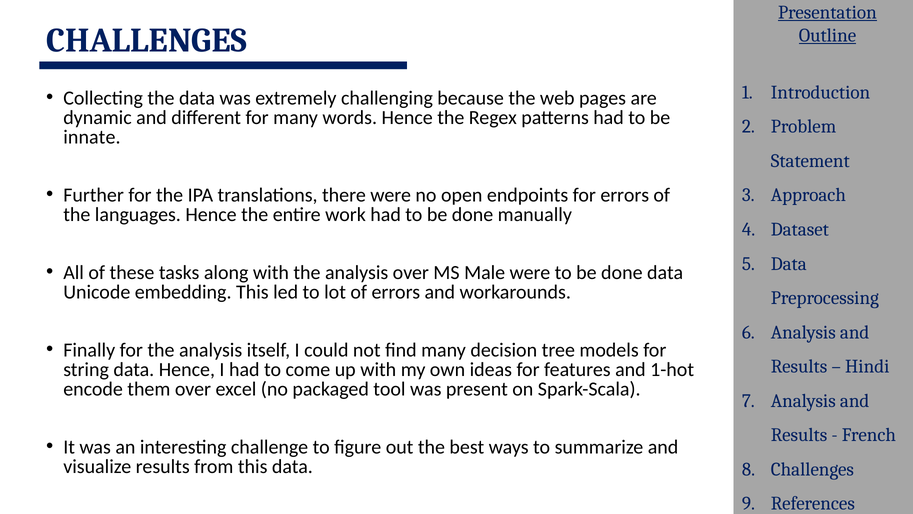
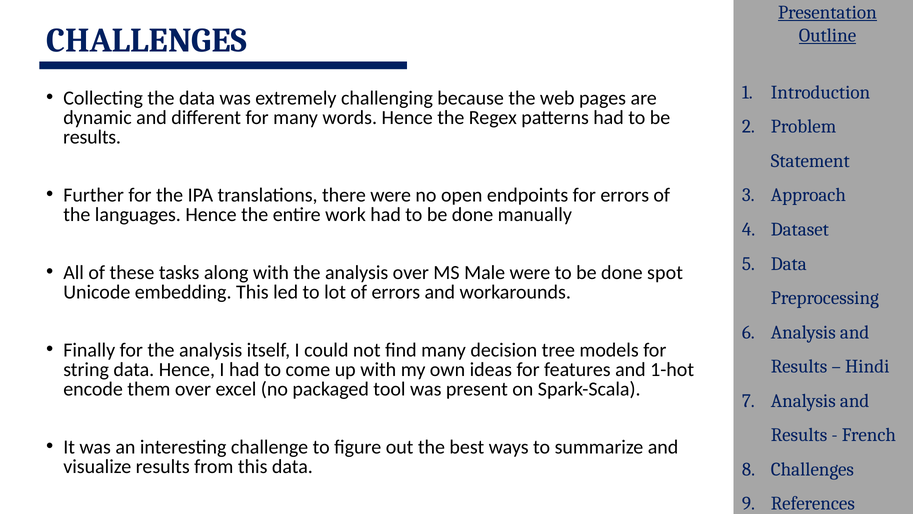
innate at (92, 137): innate -> results
done data: data -> spot
